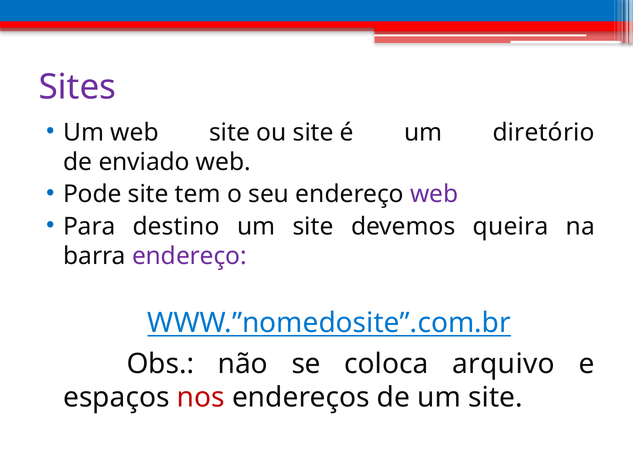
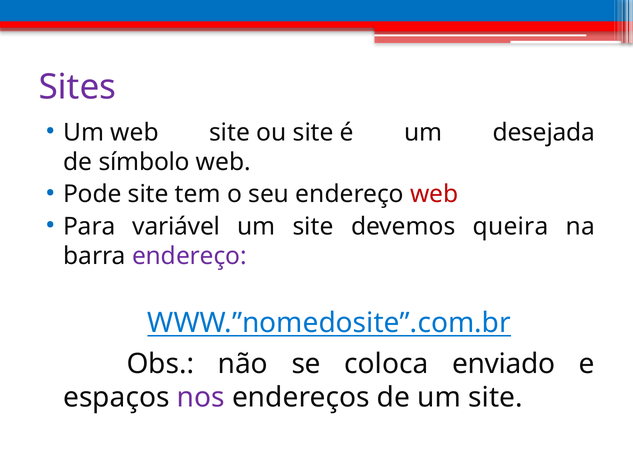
diretório: diretório -> desejada
enviado: enviado -> símbolo
web at (434, 194) colour: purple -> red
destino: destino -> variável
arquivo: arquivo -> enviado
nos colour: red -> purple
